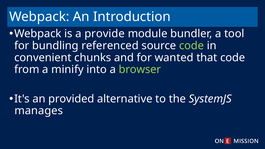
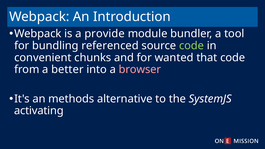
minify: minify -> better
browser colour: light green -> pink
provided: provided -> methods
manages: manages -> activating
